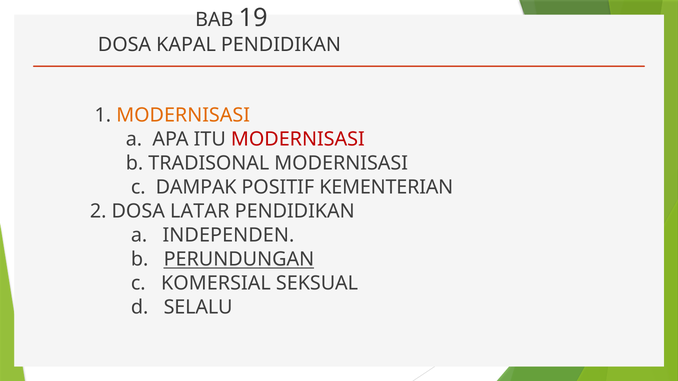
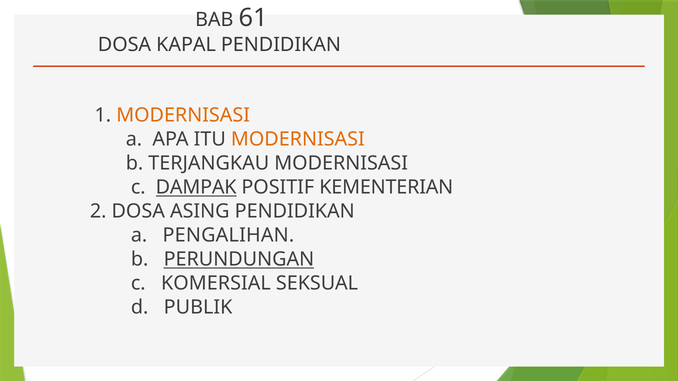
19: 19 -> 61
MODERNISASI at (298, 140) colour: red -> orange
TRADISONAL: TRADISONAL -> TERJANGKAU
DAMPAK underline: none -> present
LATAR: LATAR -> ASING
INDEPENDEN: INDEPENDEN -> PENGALIHAN
SELALU: SELALU -> PUBLIK
